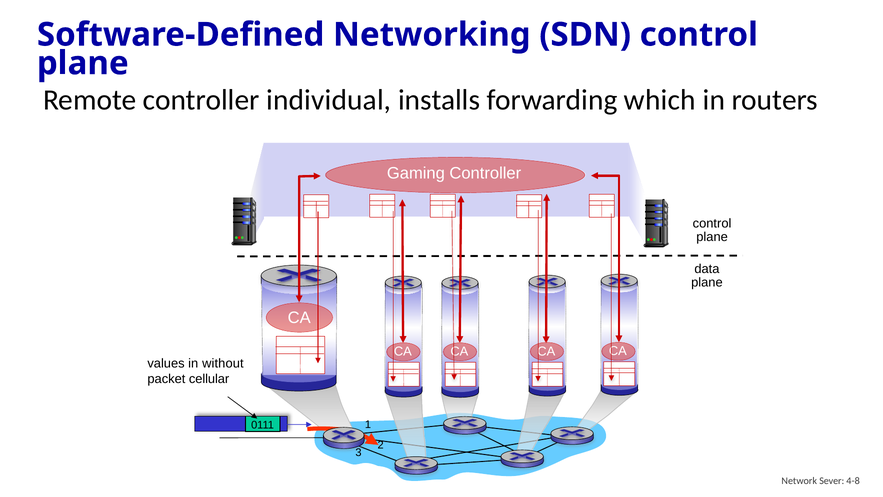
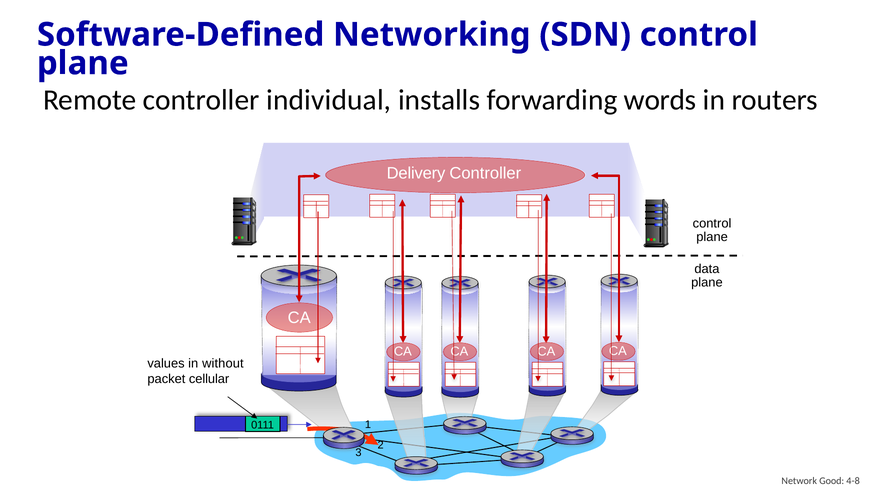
which: which -> words
Gaming: Gaming -> Delivery
Sever: Sever -> Good
